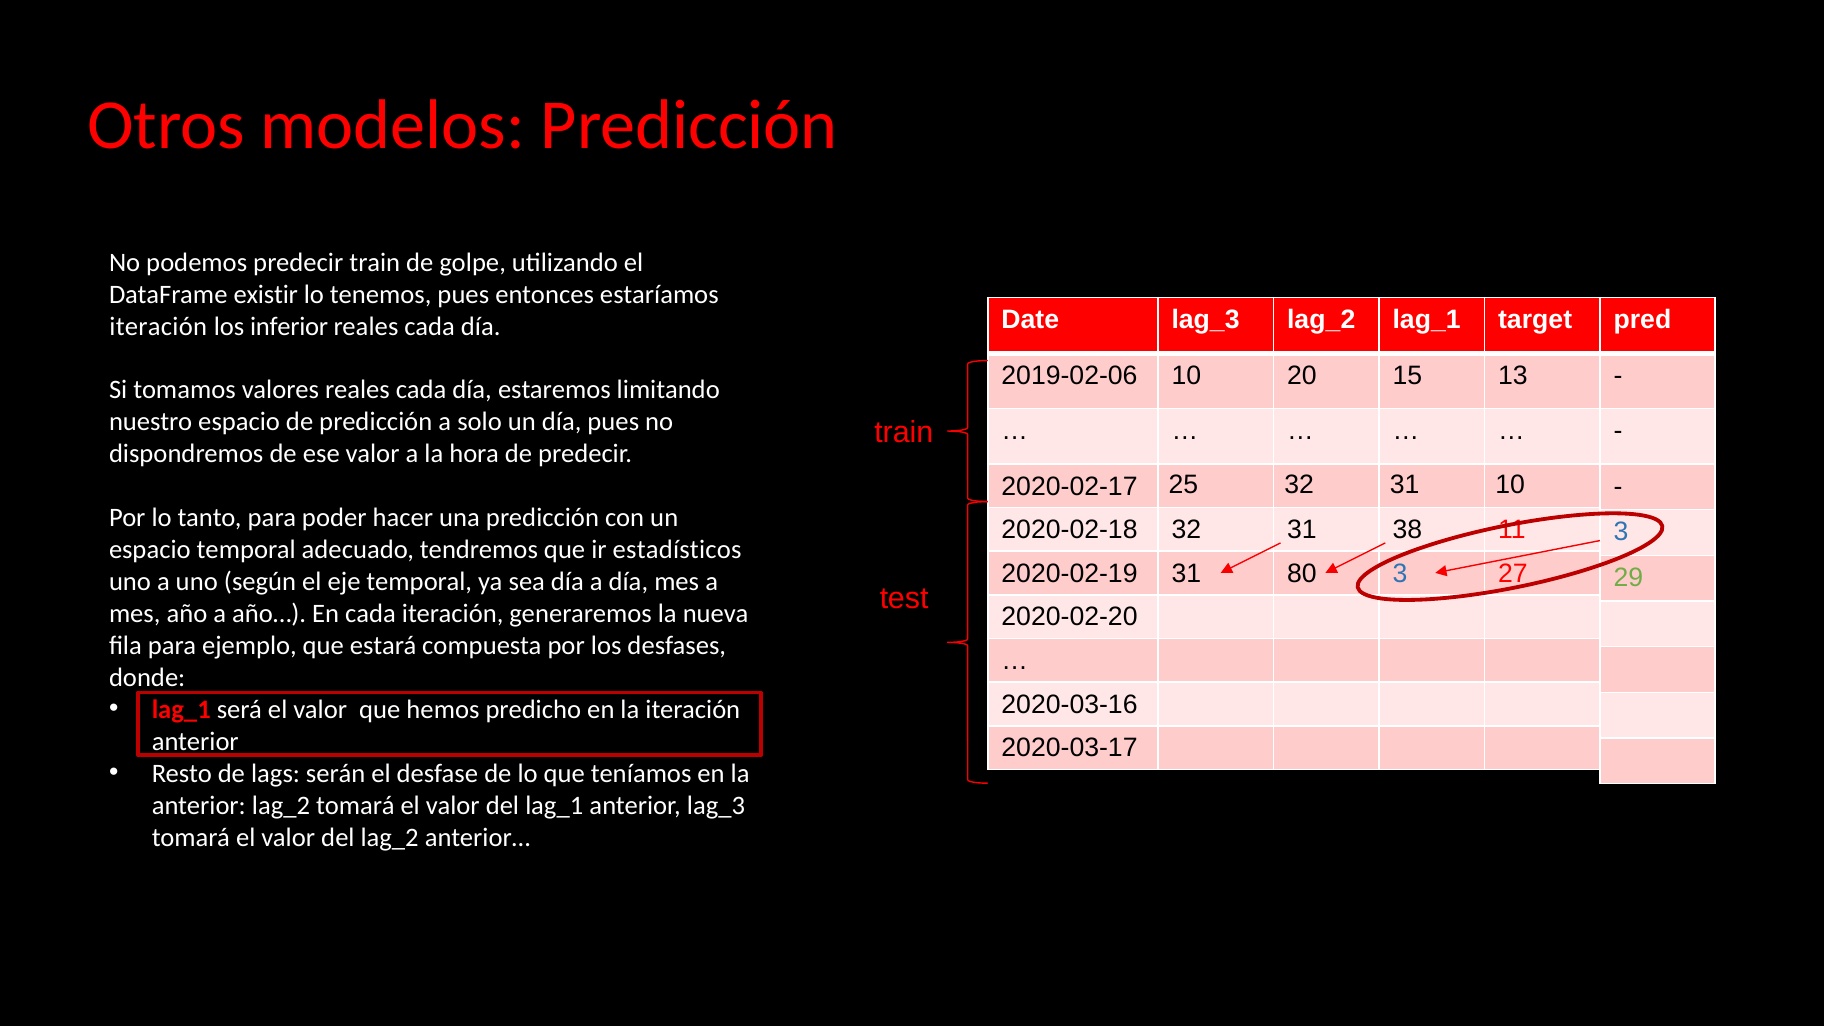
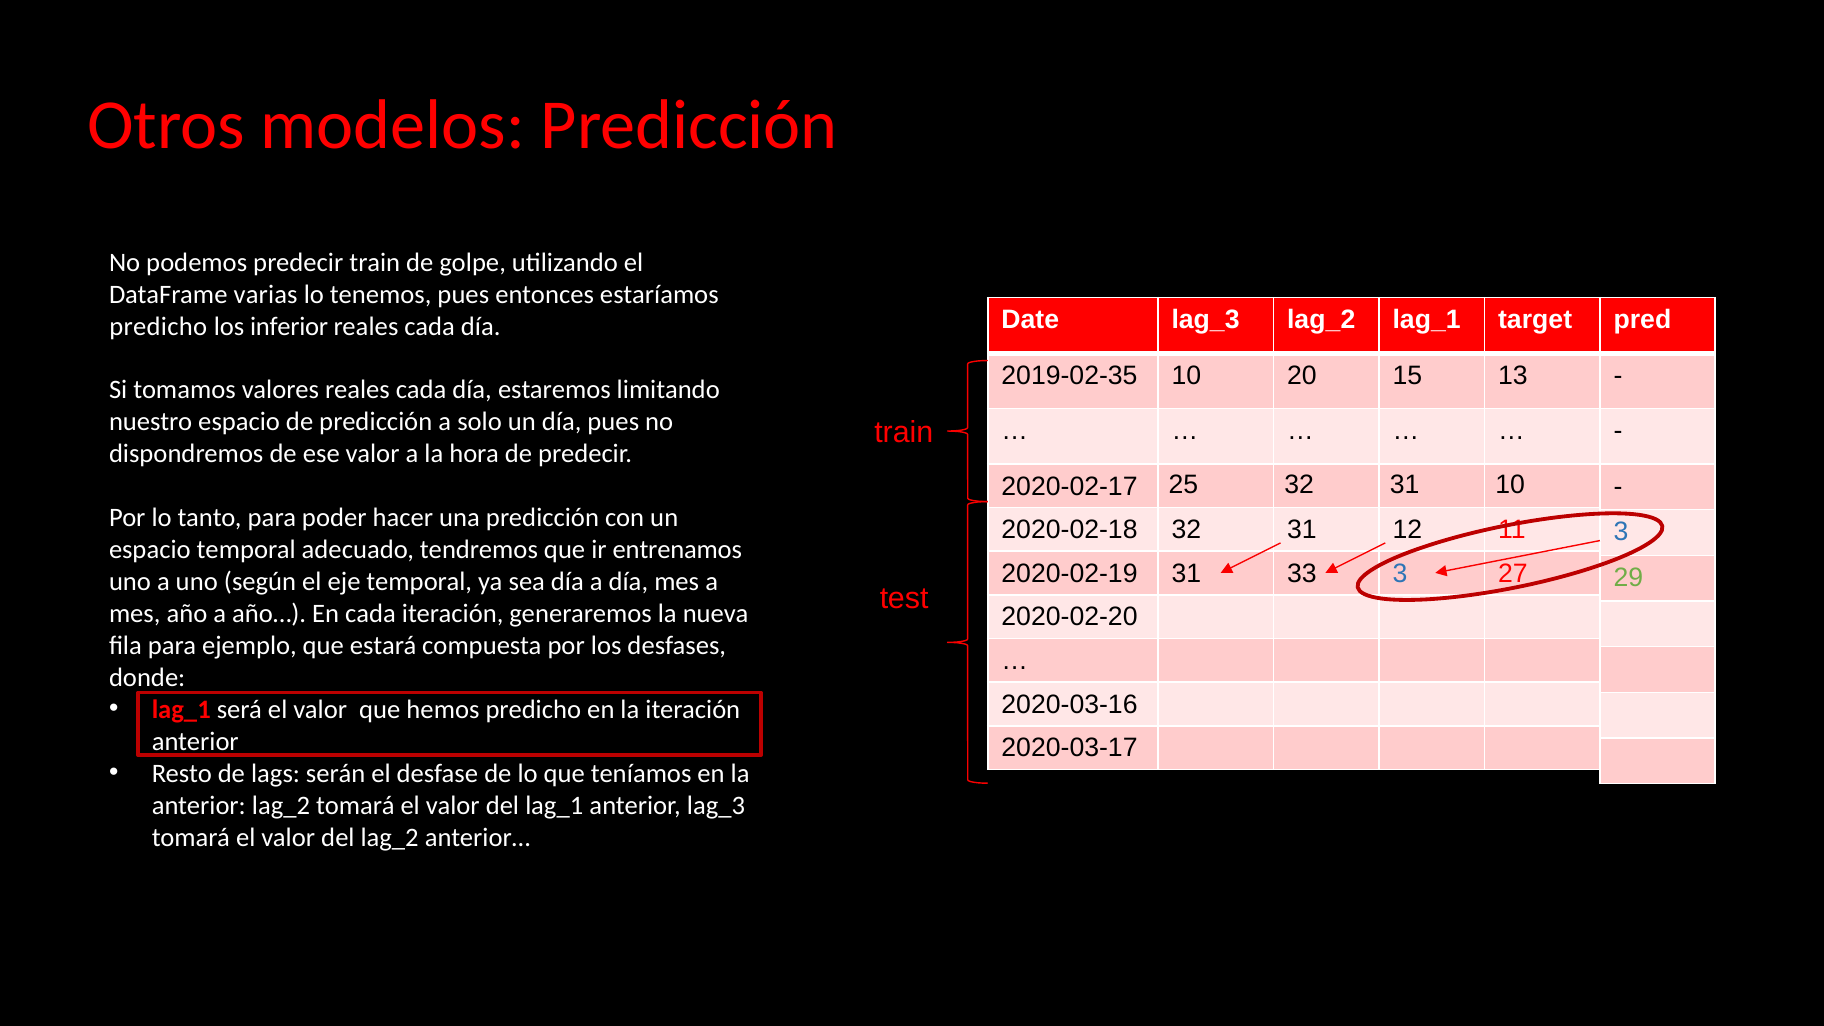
existir: existir -> varias
iteración at (158, 326): iteración -> predicho
2019-02-06: 2019-02-06 -> 2019-02-35
38: 38 -> 12
estadísticos: estadísticos -> entrenamos
80: 80 -> 33
